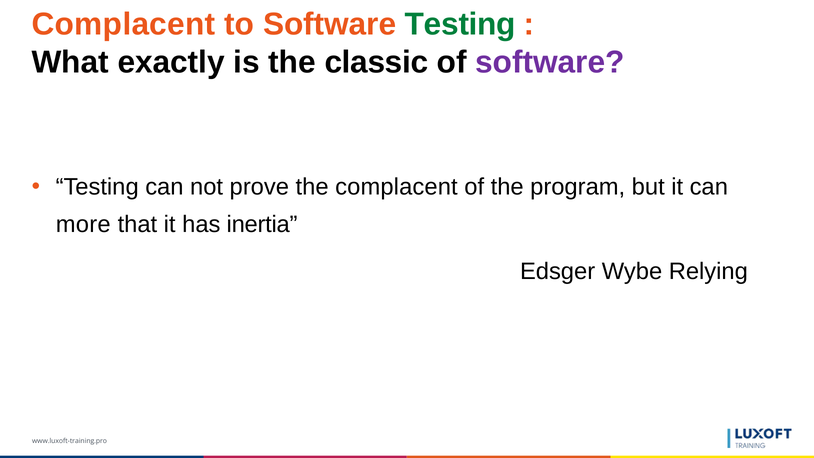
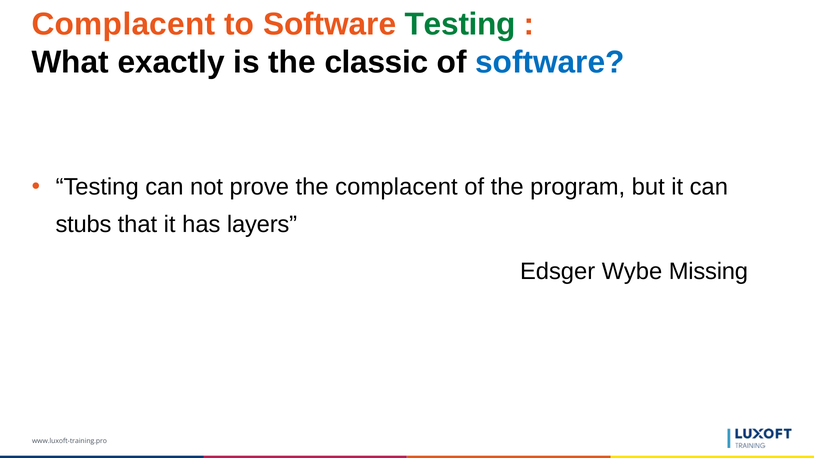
software at (550, 62) colour: purple -> blue
more: more -> stubs
inertia: inertia -> layers
Relying: Relying -> Missing
